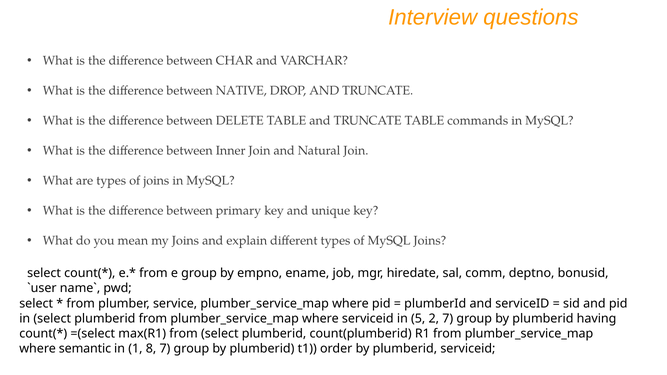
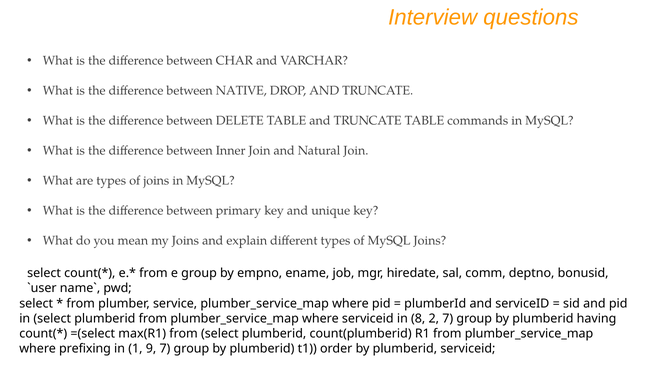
5: 5 -> 8
semantic: semantic -> prefixing
8: 8 -> 9
